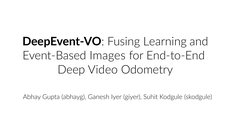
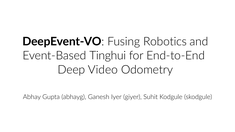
Learning: Learning -> Robotics
Images: Images -> Tinghui
